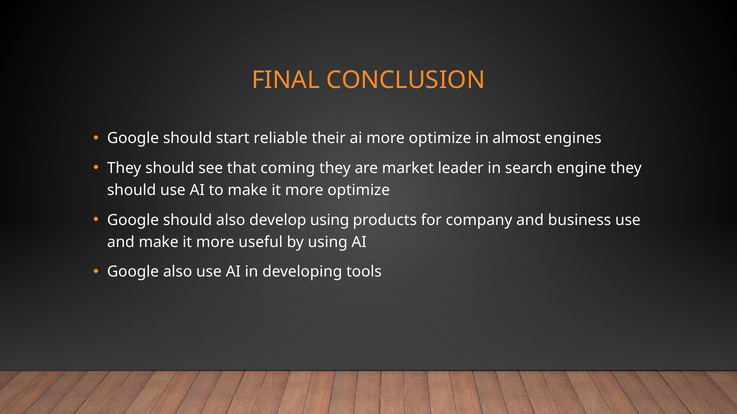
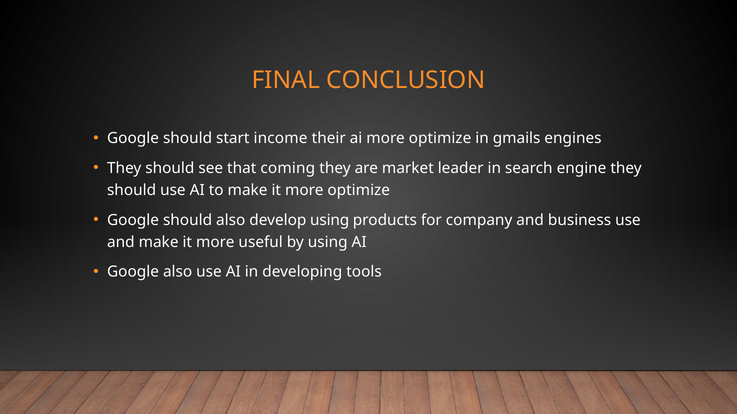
reliable: reliable -> income
almost: almost -> gmails
